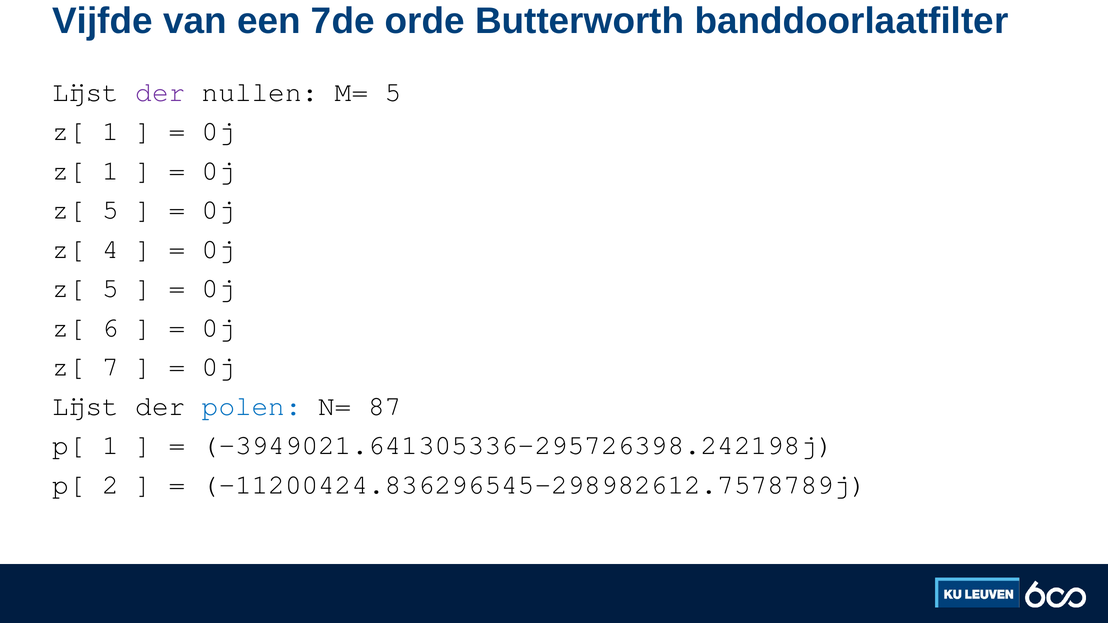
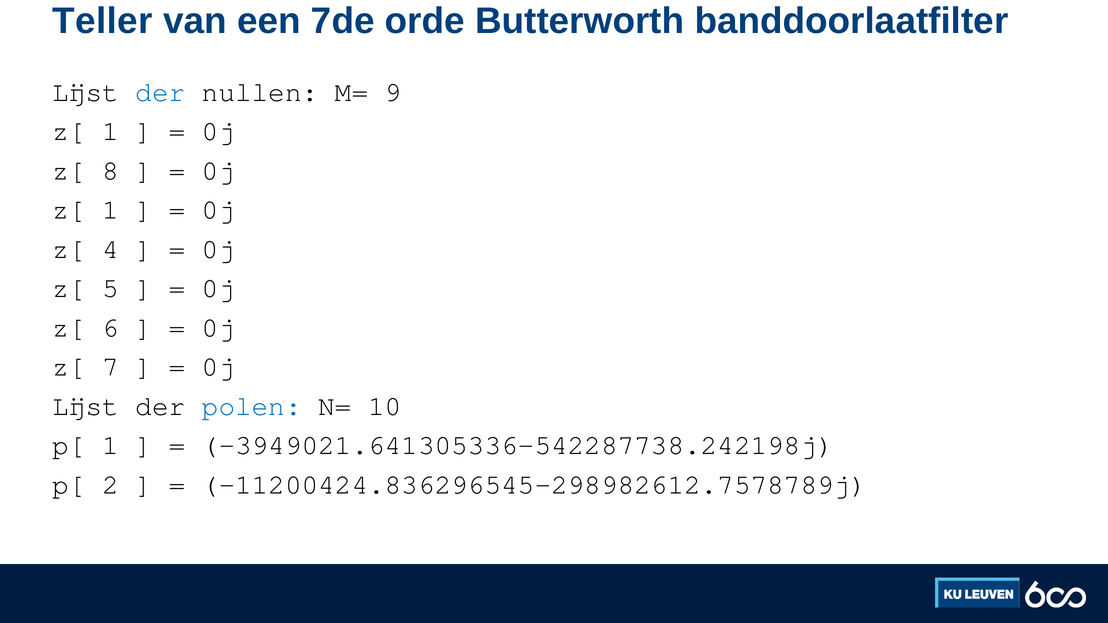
Vijfde: Vijfde -> Teller
der at (160, 92) colour: purple -> blue
M= 5: 5 -> 9
1 at (111, 170): 1 -> 8
5 at (111, 210): 5 -> 1
87: 87 -> 10
-3949021.641305336-295726398.242198j: -3949021.641305336-295726398.242198j -> -3949021.641305336-542287738.242198j
